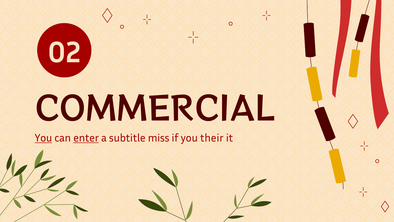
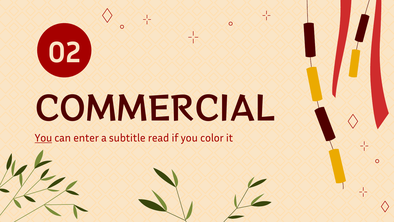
enter underline: present -> none
miss: miss -> read
their: their -> color
